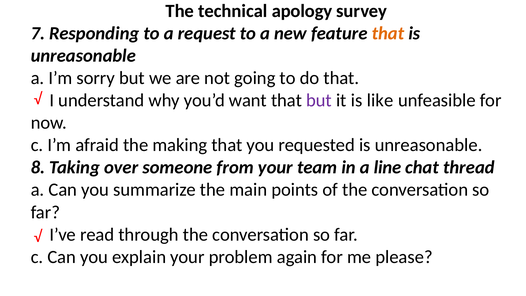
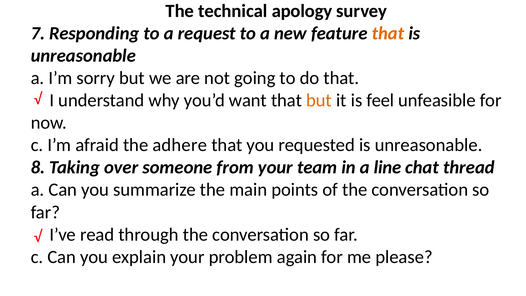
but at (319, 100) colour: purple -> orange
like: like -> feel
making: making -> adhere
